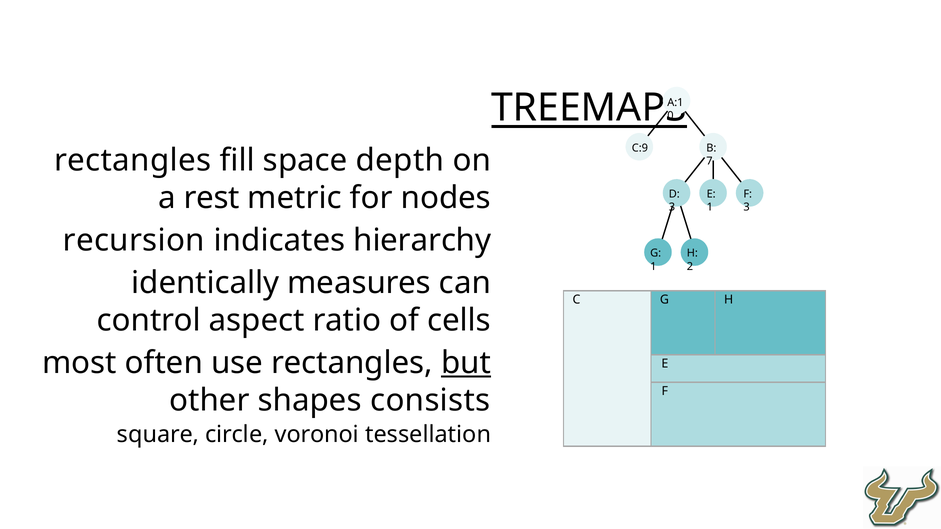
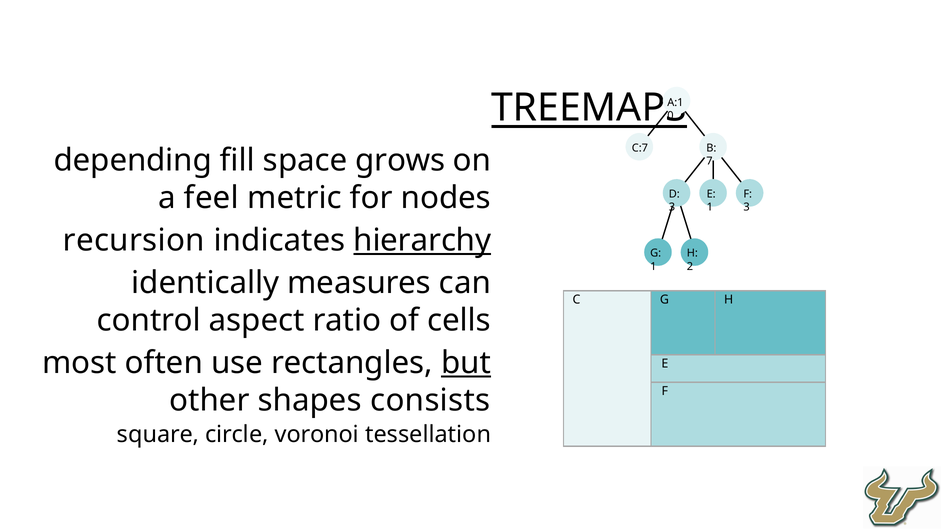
rectangles at (133, 160): rectangles -> depending
depth: depth -> grows
C:9: C:9 -> C:7
rest: rest -> feel
hierarchy underline: none -> present
